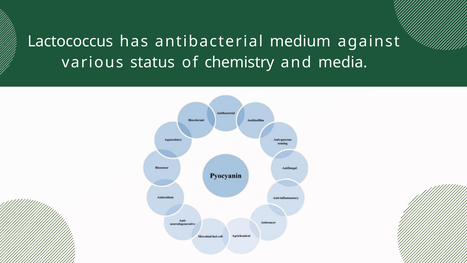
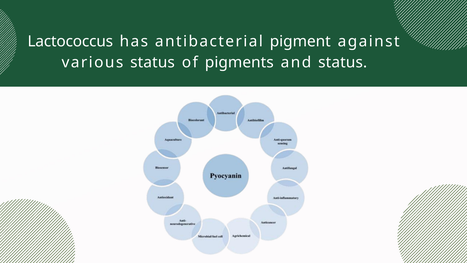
medium: medium -> pigment
chemistry: chemistry -> pigments
and media: media -> status
